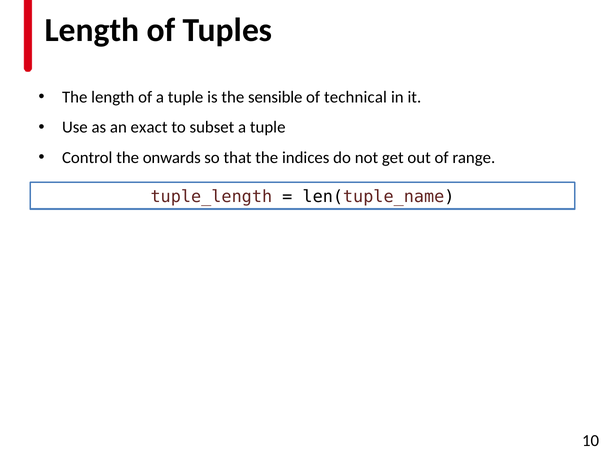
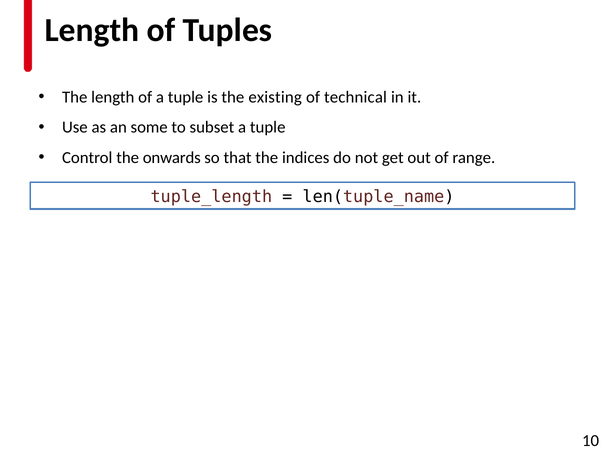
sensible: sensible -> existing
exact: exact -> some
